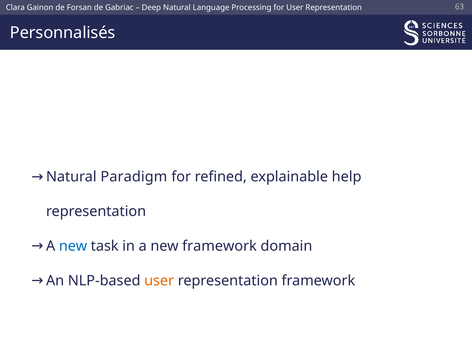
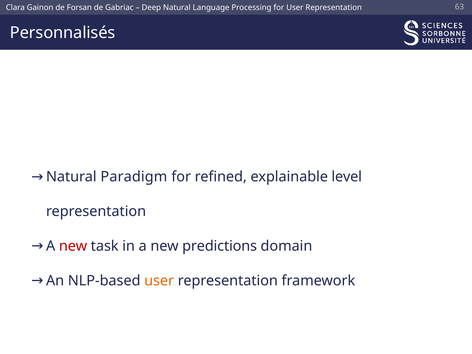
help: help -> level
new at (73, 246) colour: blue -> red
new framework: framework -> predictions
